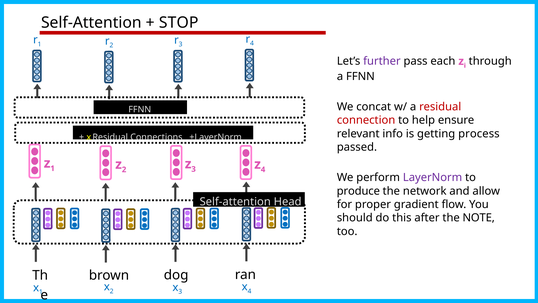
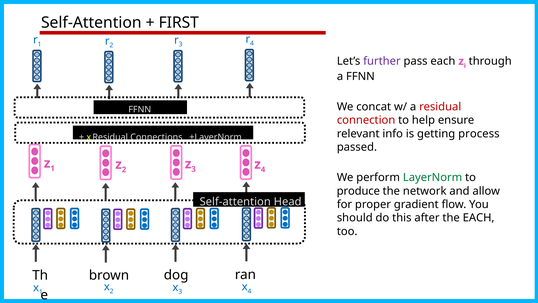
STOP: STOP -> FIRST
LayerNorm colour: purple -> green
the NOTE: NOTE -> EACH
